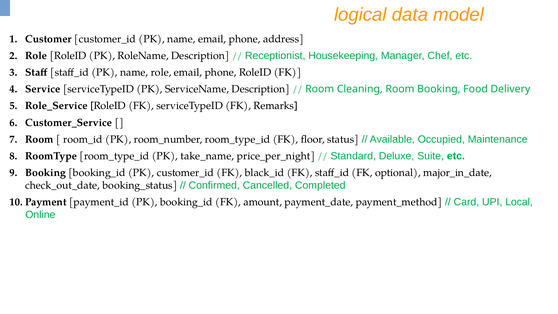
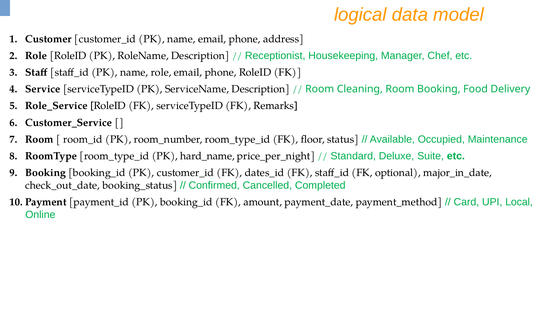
take_name: take_name -> hard_name
black_id: black_id -> dates_id
